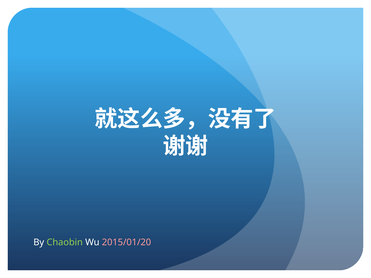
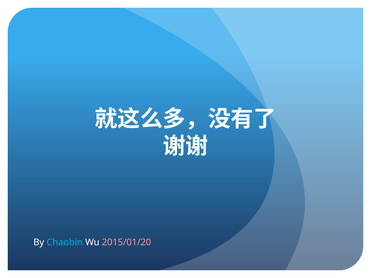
Chaobin colour: light green -> light blue
